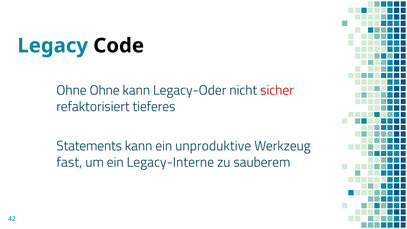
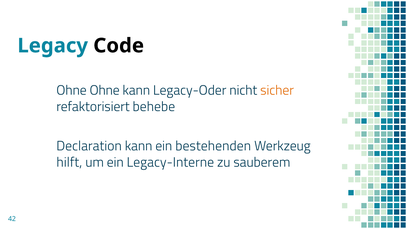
sicher colour: red -> orange
tieferes: tieferes -> behebe
Statements: Statements -> Declaration
unproduktive: unproduktive -> bestehenden
fast: fast -> hilft
